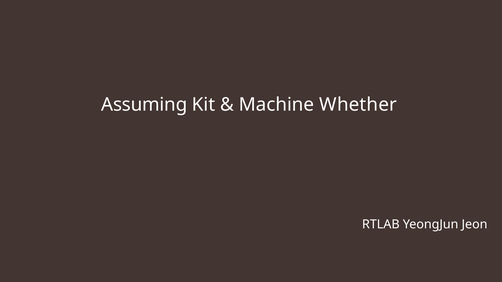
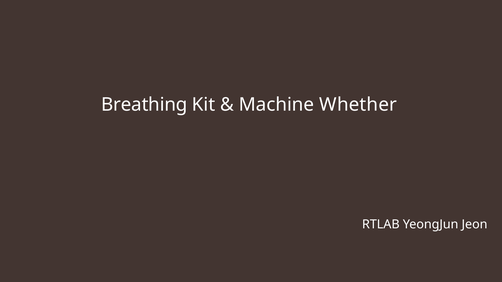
Assuming: Assuming -> Breathing
